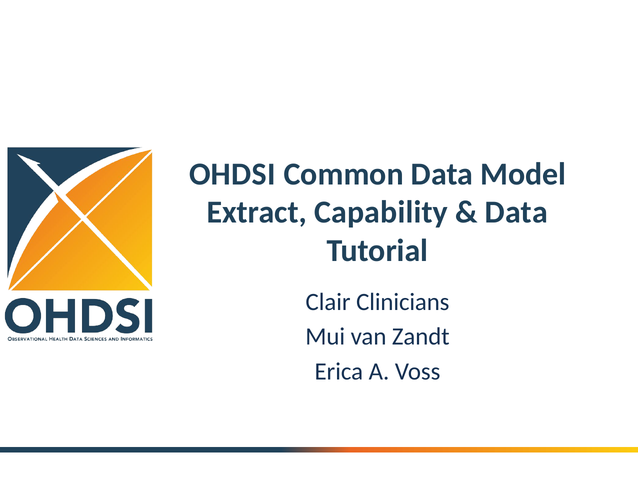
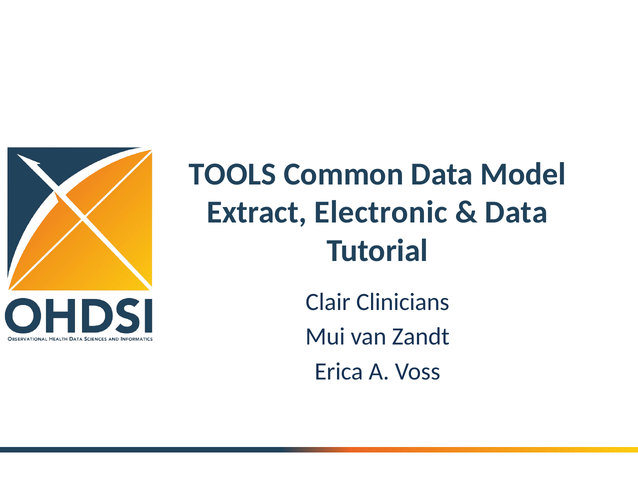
OHDSI: OHDSI -> TOOLS
Capability: Capability -> Electronic
